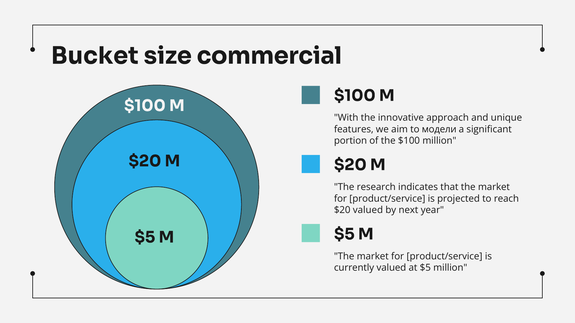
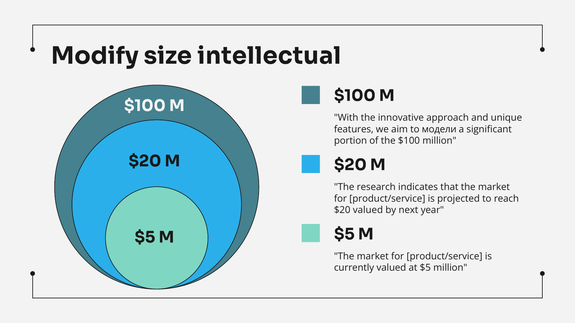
Bucket: Bucket -> Modify
commercial: commercial -> intellectual
